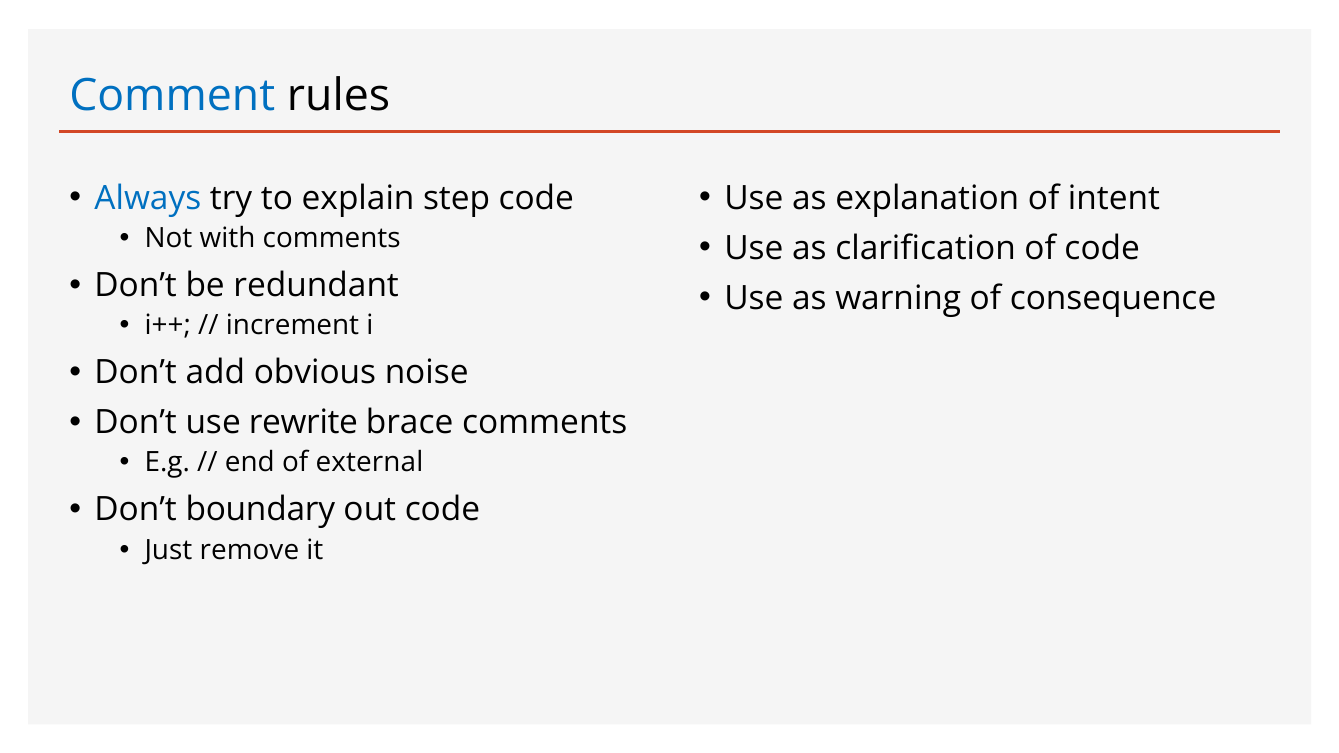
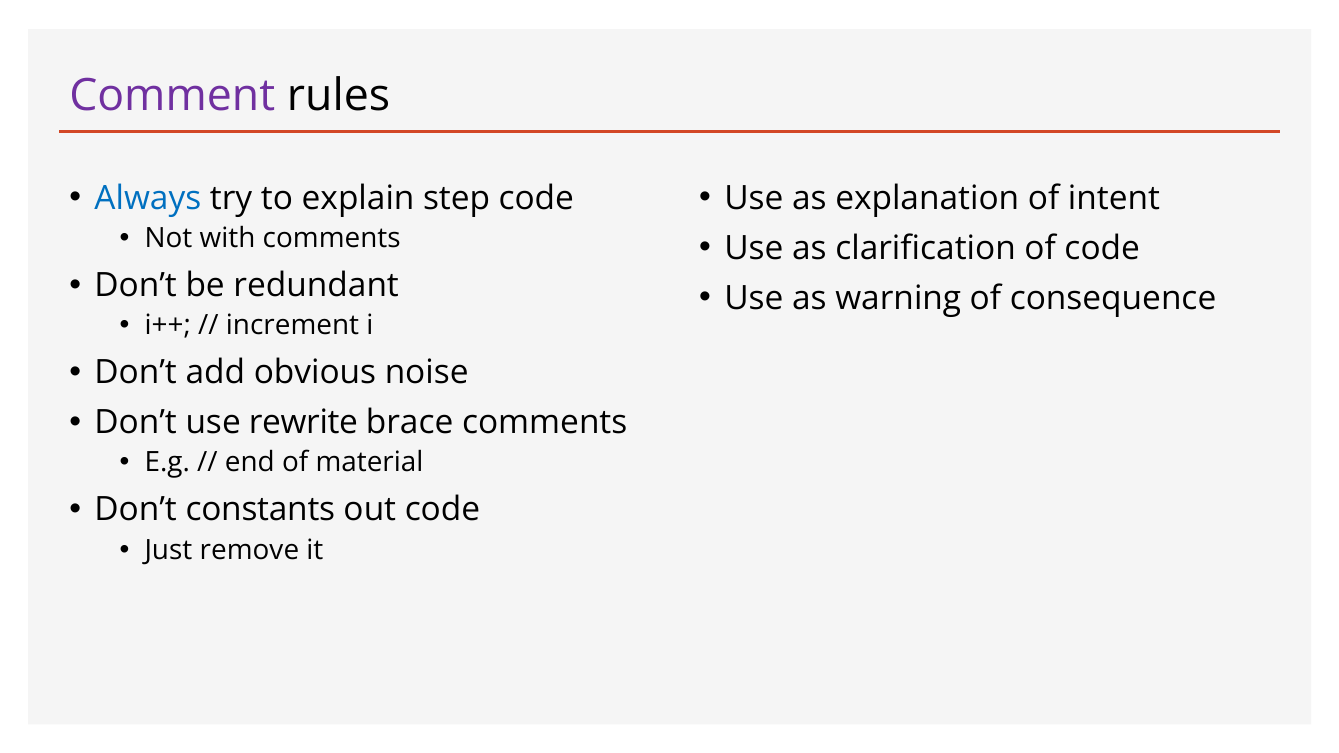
Comment colour: blue -> purple
external: external -> material
boundary: boundary -> constants
